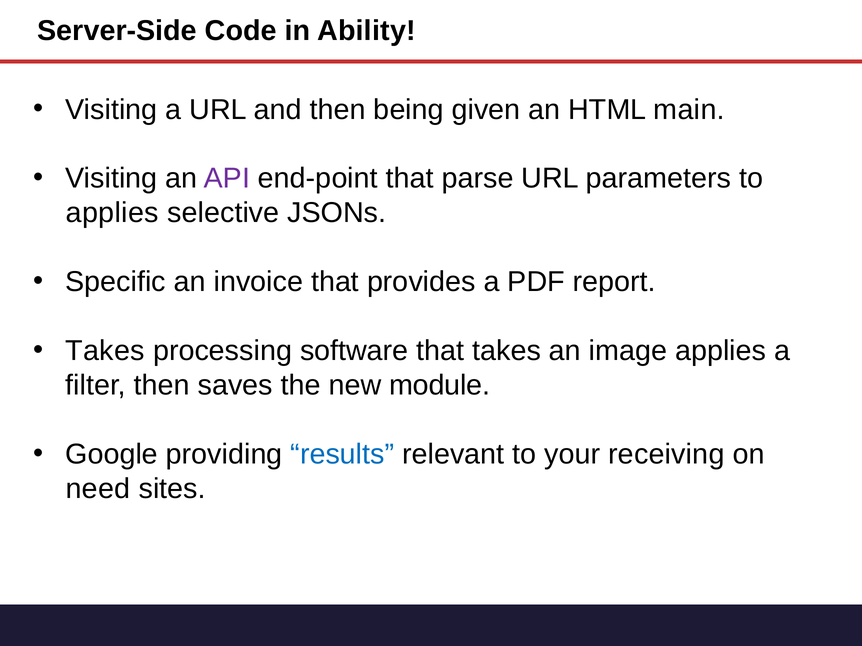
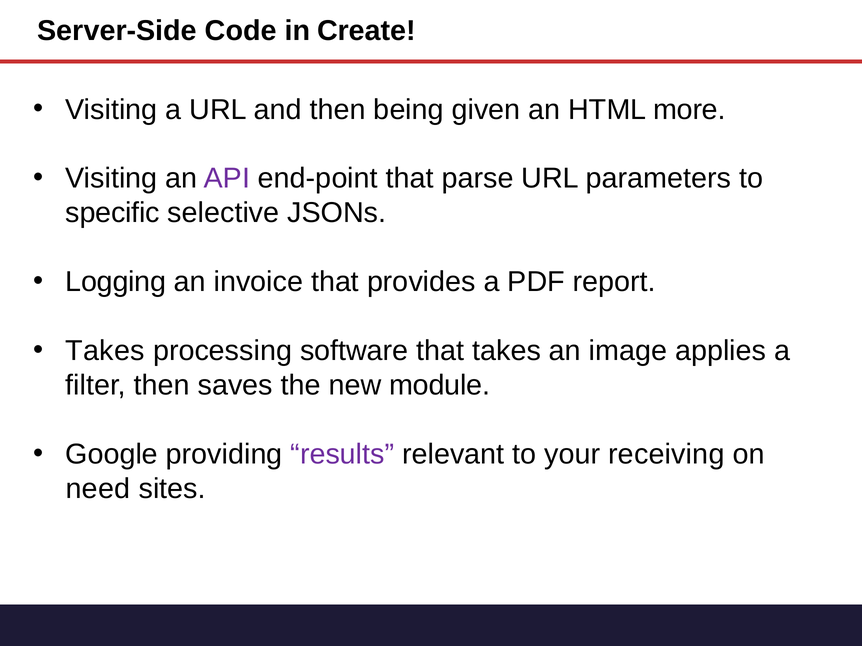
Ability: Ability -> Create
main: main -> more
applies at (112, 213): applies -> specific
Specific: Specific -> Logging
results colour: blue -> purple
